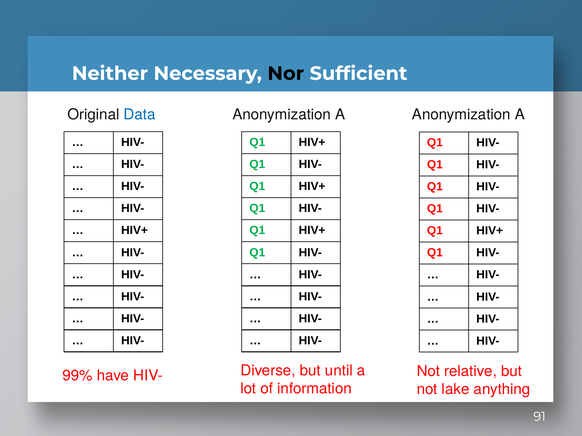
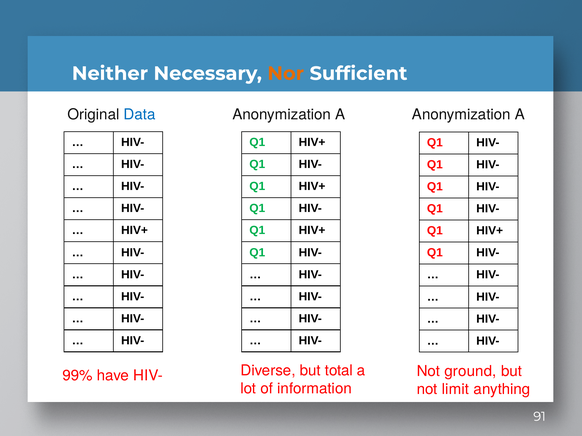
Nor colour: black -> orange
until: until -> total
relative: relative -> ground
lake: lake -> limit
